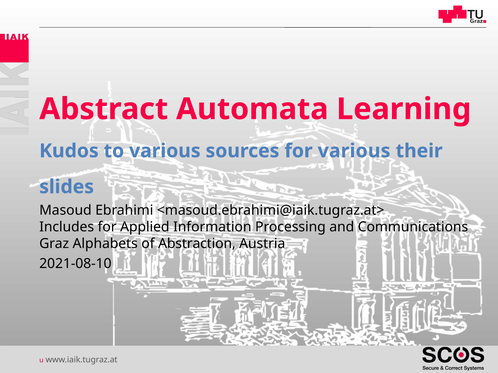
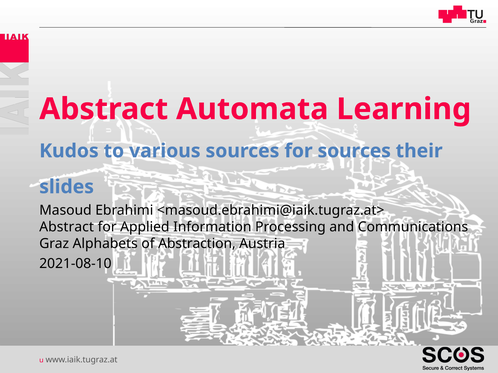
for various: various -> sources
Includes at (67, 227): Includes -> Abstract
